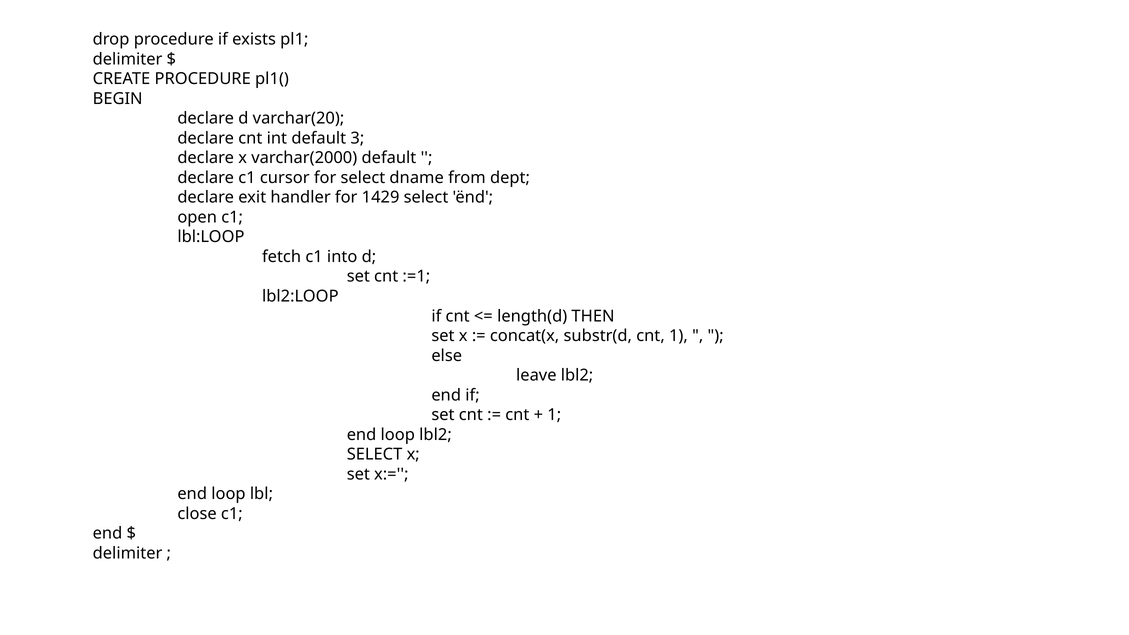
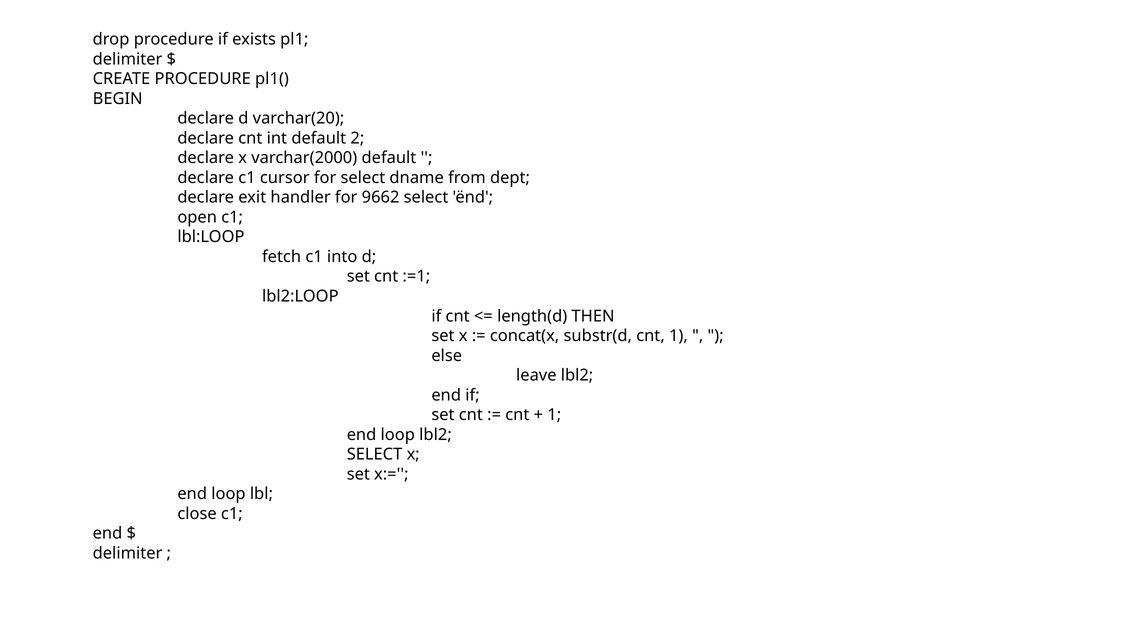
3: 3 -> 2
1429: 1429 -> 9662
